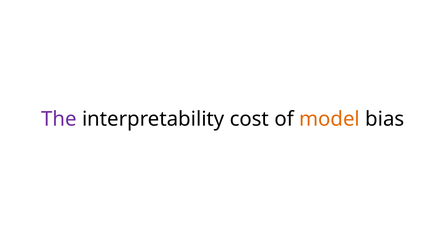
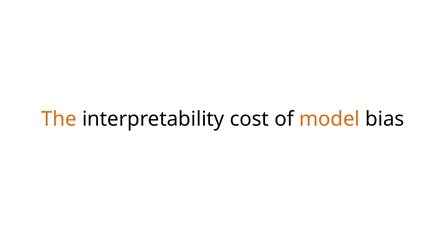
The colour: purple -> orange
